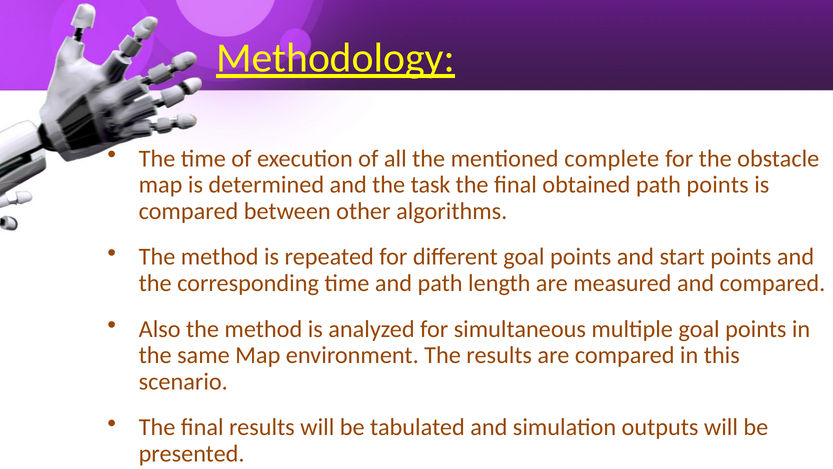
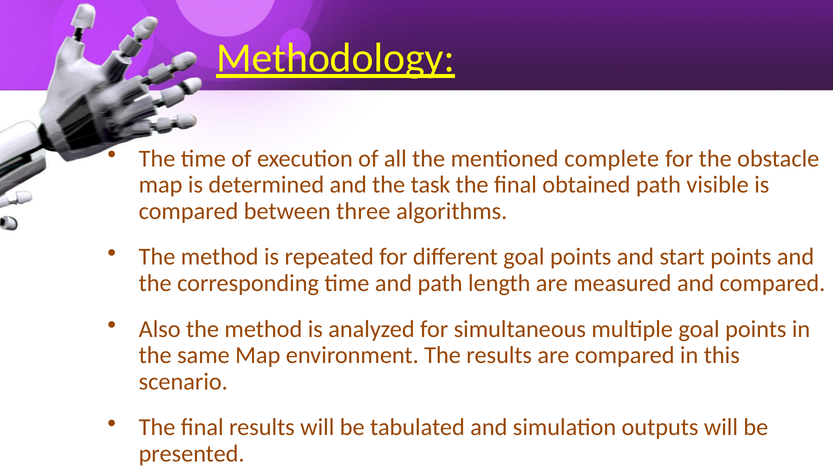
path points: points -> visible
other: other -> three
